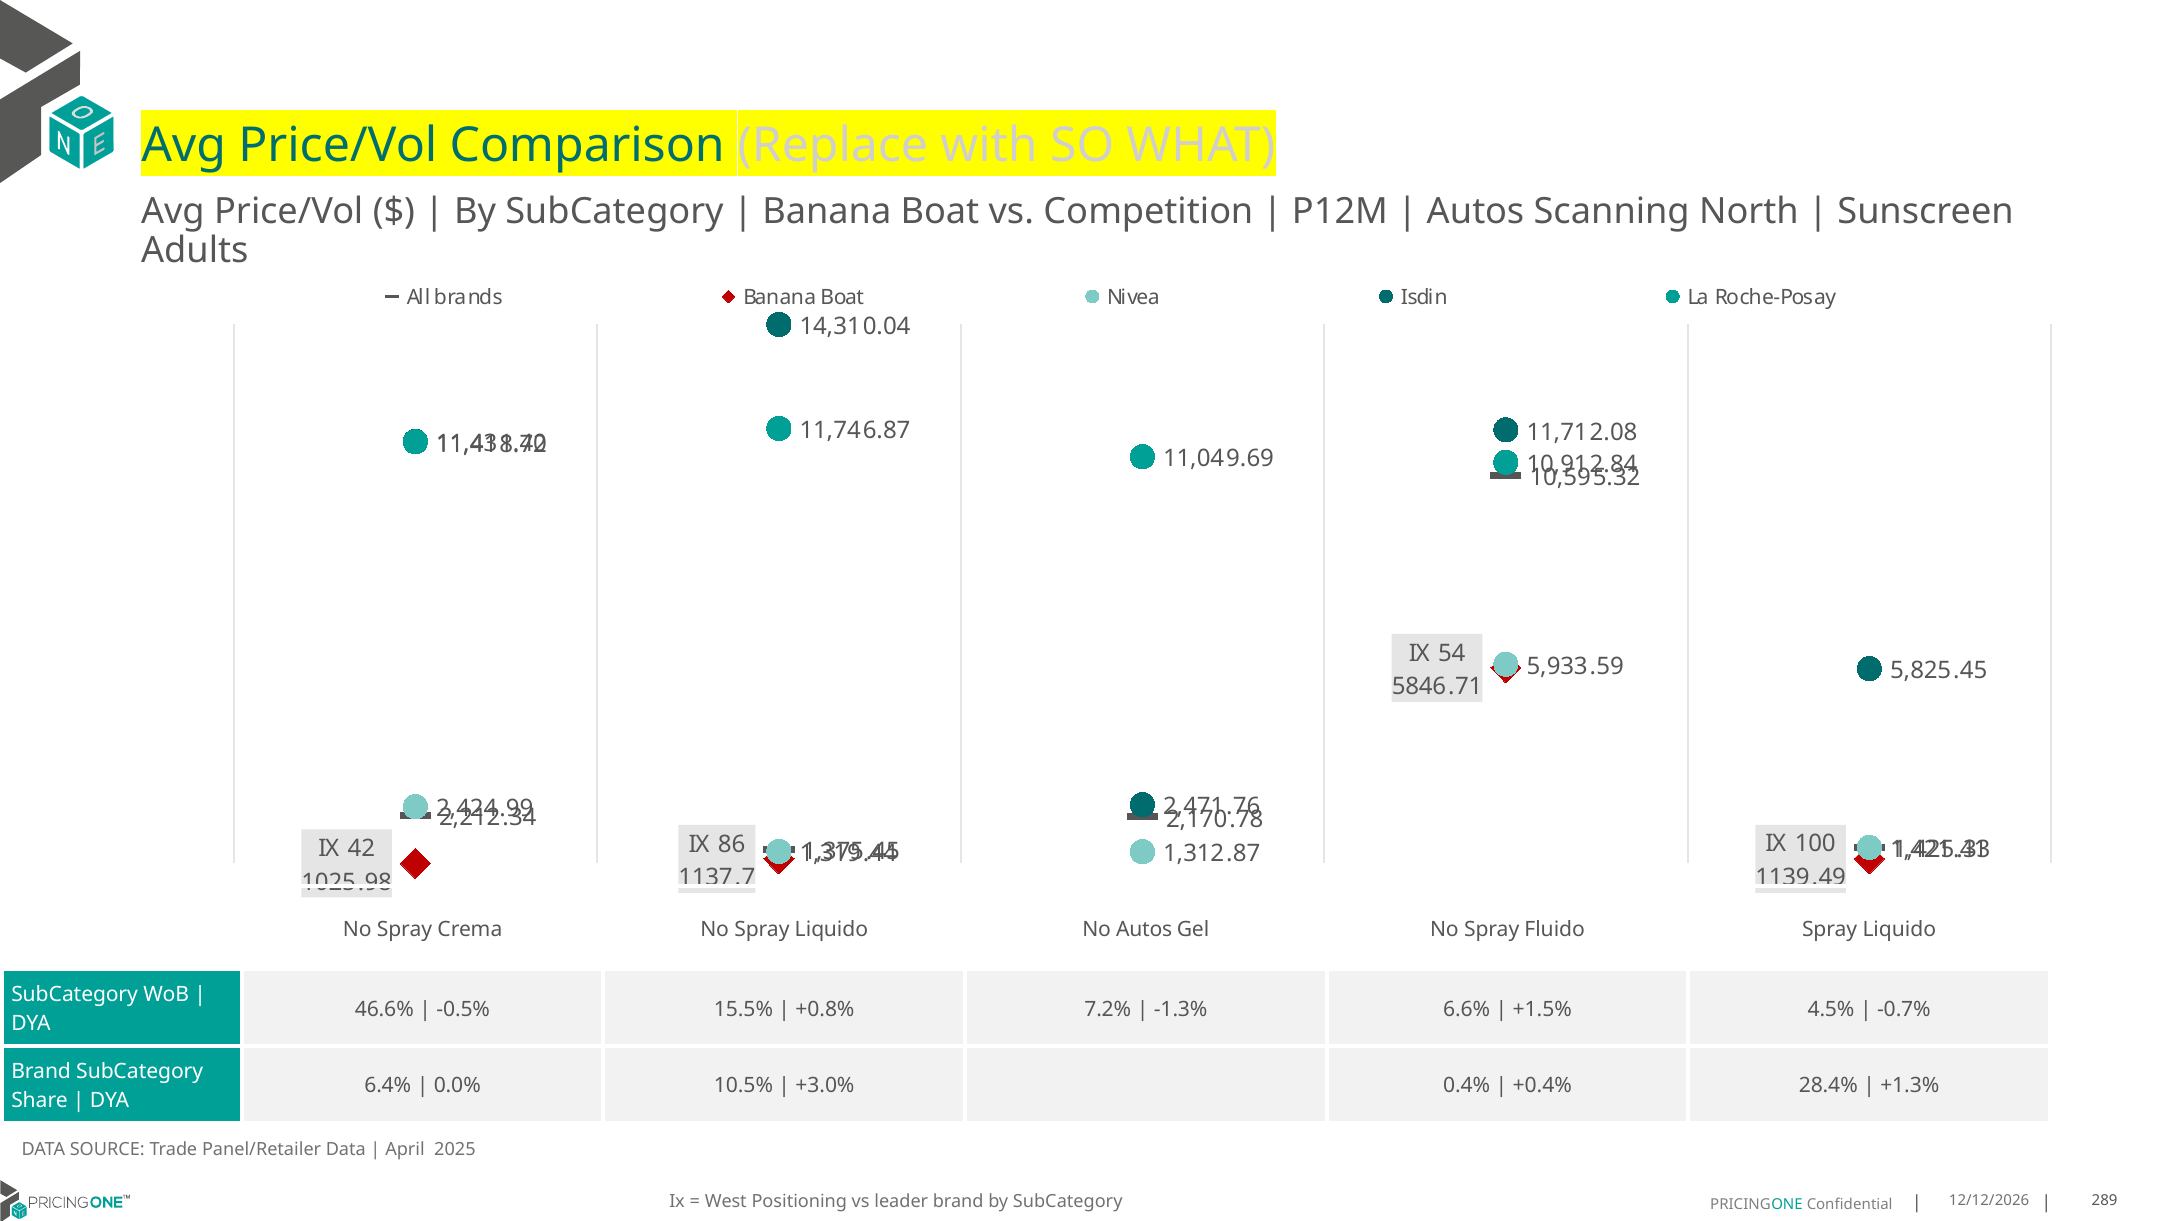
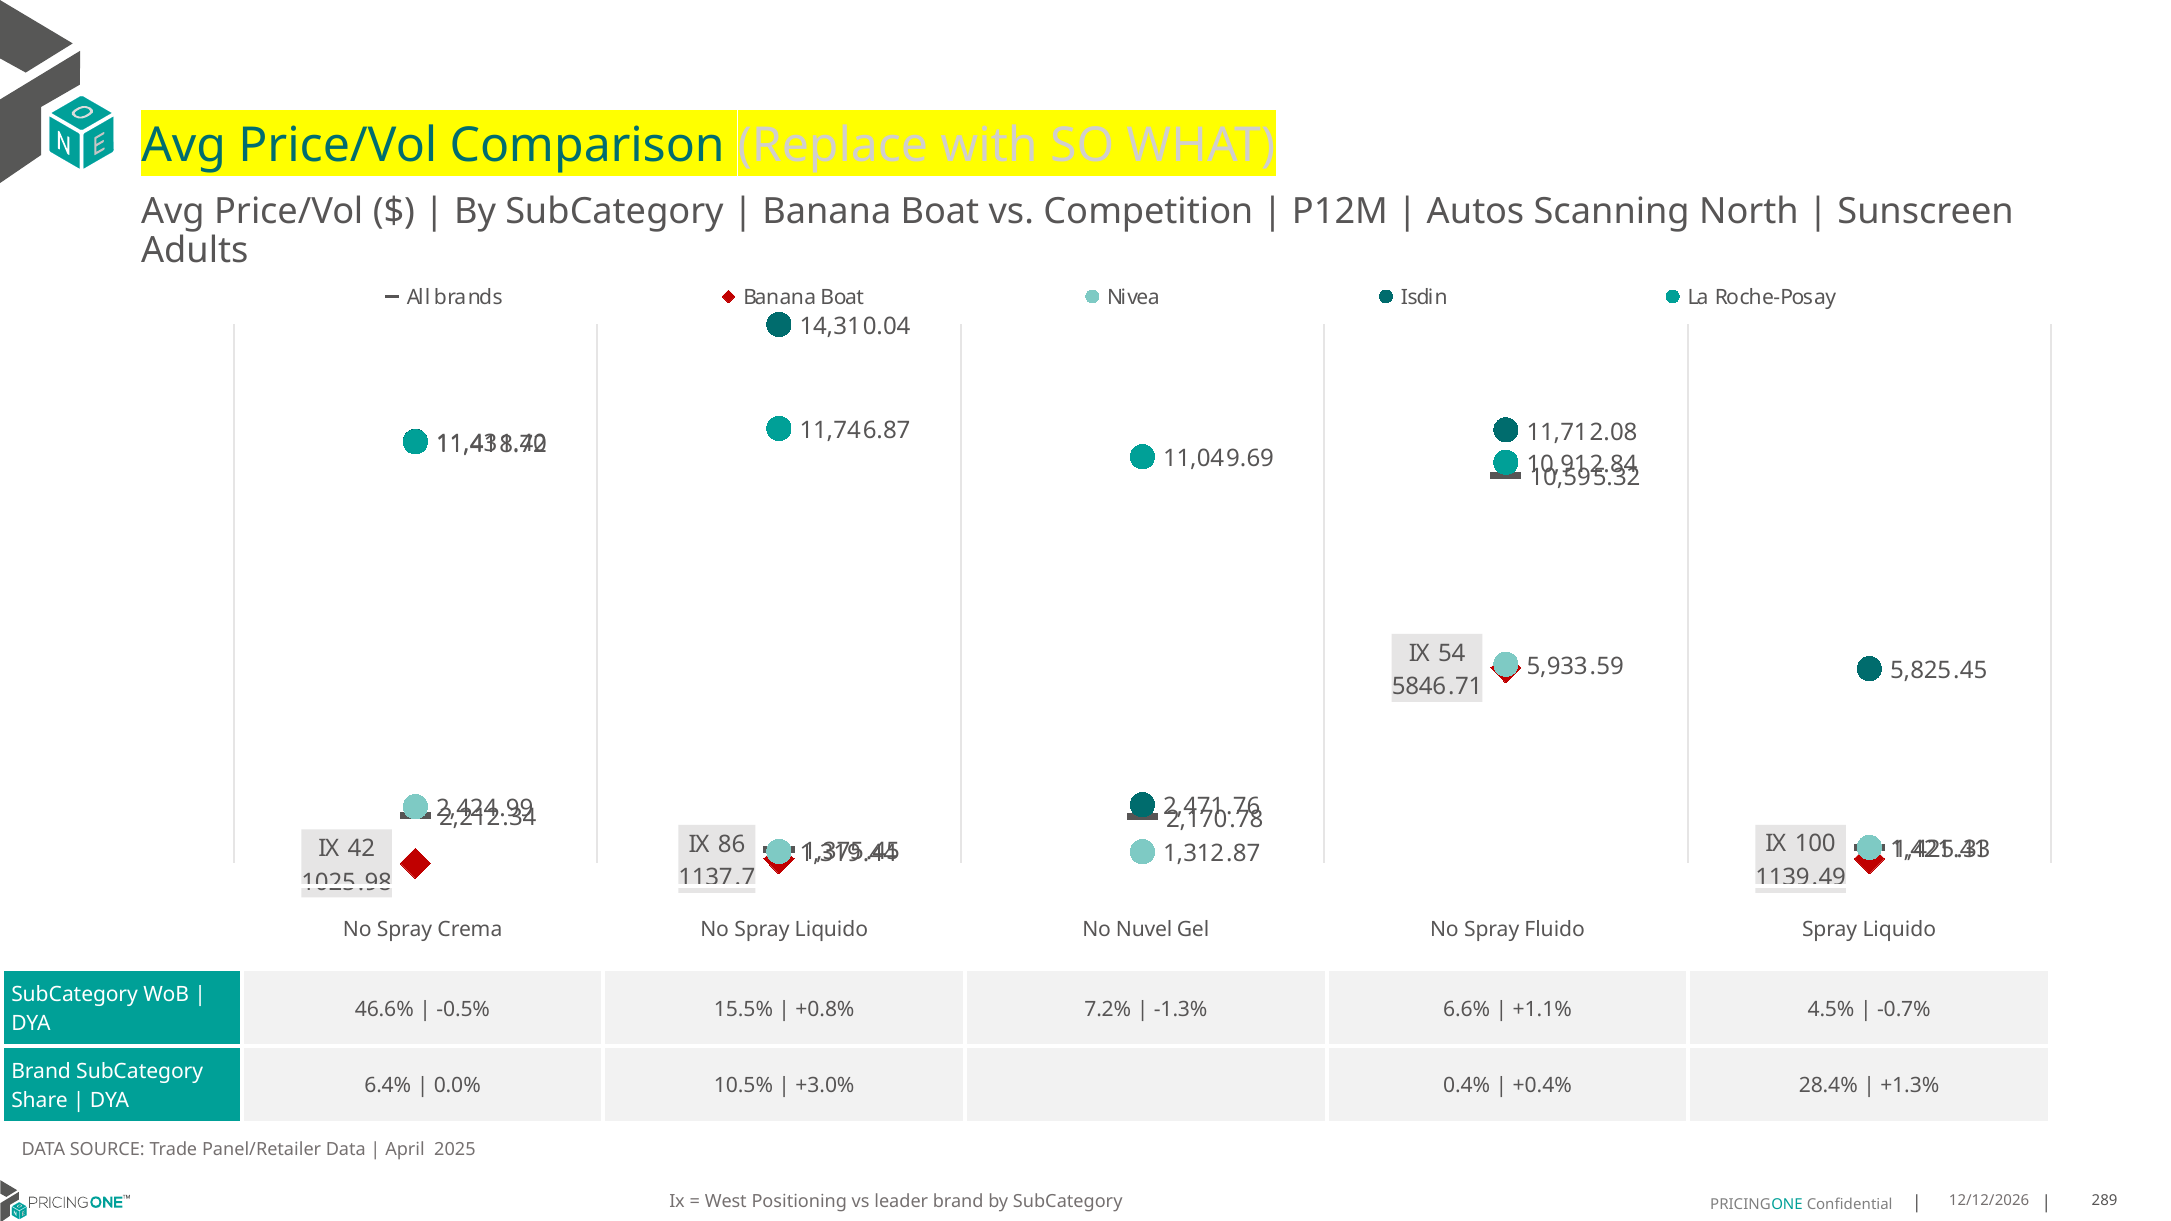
No Autos: Autos -> Nuvel
+1.5%: +1.5% -> +1.1%
